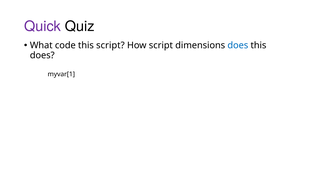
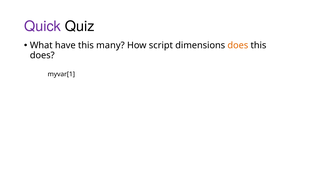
code: code -> have
this script: script -> many
does at (238, 45) colour: blue -> orange
